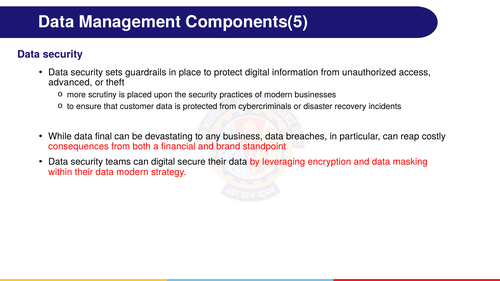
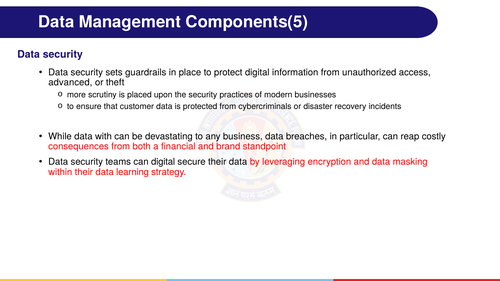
final: final -> with
data modern: modern -> learning
